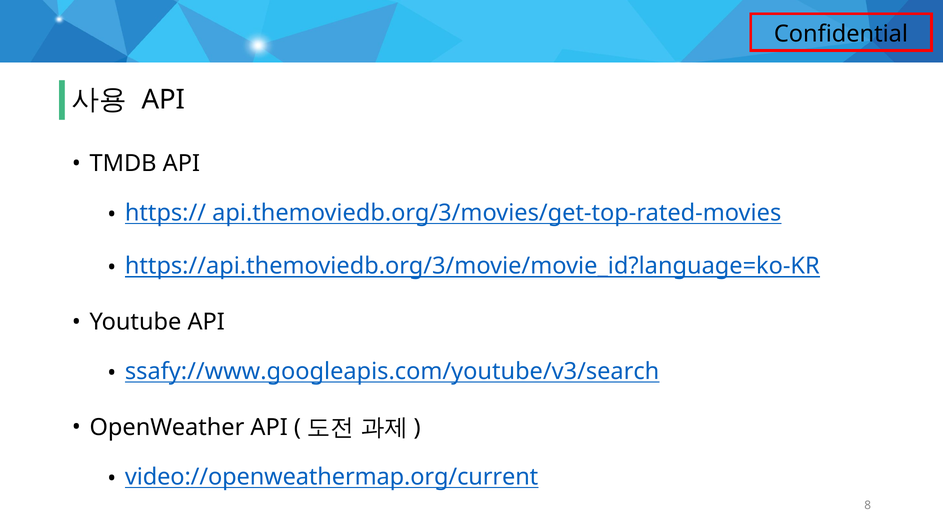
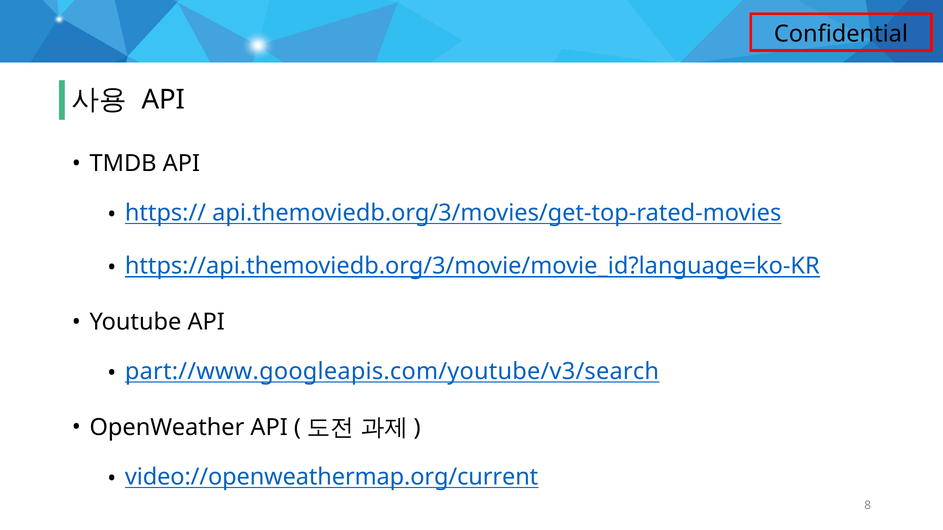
ssafy://www.googleapis.com/youtube/v3/search: ssafy://www.googleapis.com/youtube/v3/search -> part://www.googleapis.com/youtube/v3/search
